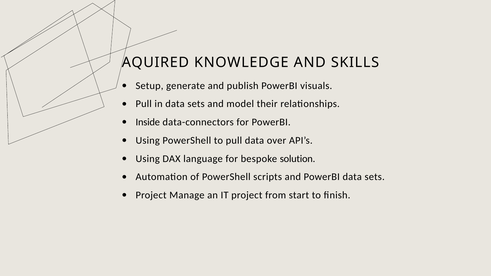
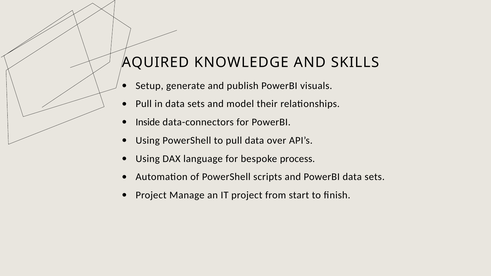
solution: solution -> process
